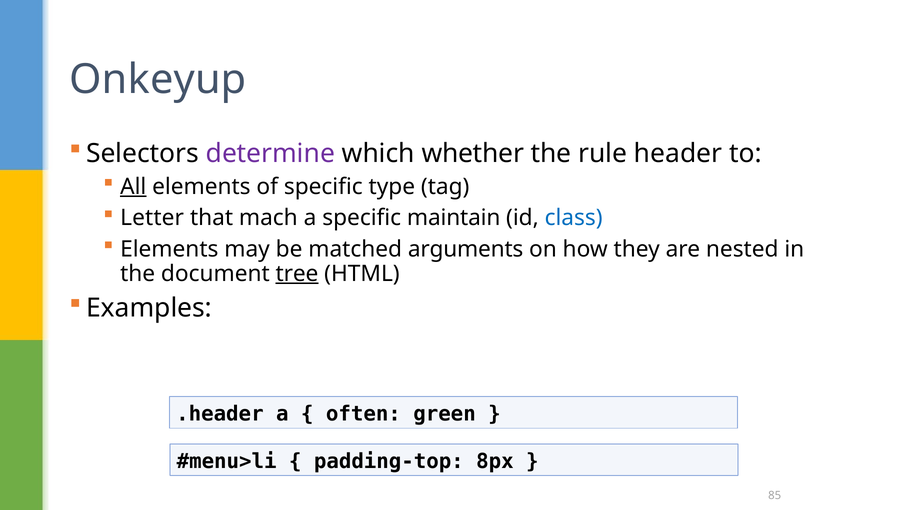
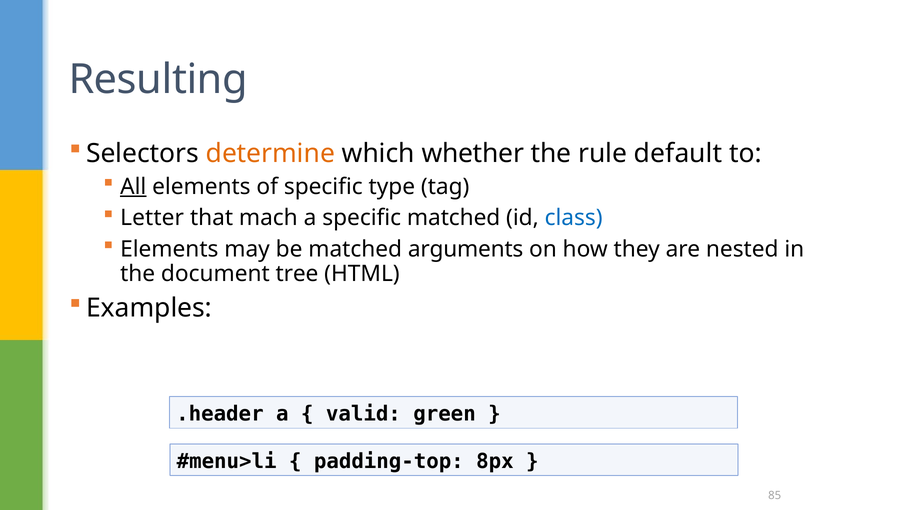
Onkeyup: Onkeyup -> Resulting
determine colour: purple -> orange
header: header -> default
specific maintain: maintain -> matched
tree underline: present -> none
often: often -> valid
